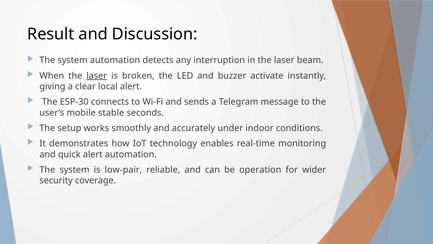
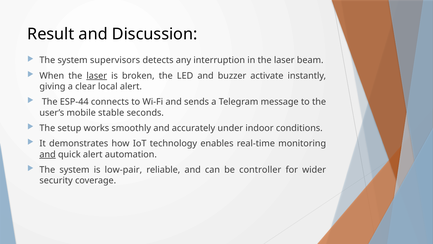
system automation: automation -> supervisors
ESP-30: ESP-30 -> ESP-44
and at (48, 154) underline: none -> present
operation: operation -> controller
